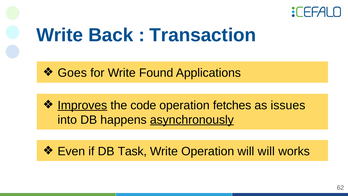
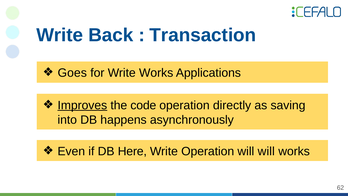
Write Found: Found -> Works
fetches: fetches -> directly
issues: issues -> saving
asynchronously underline: present -> none
Task: Task -> Here
